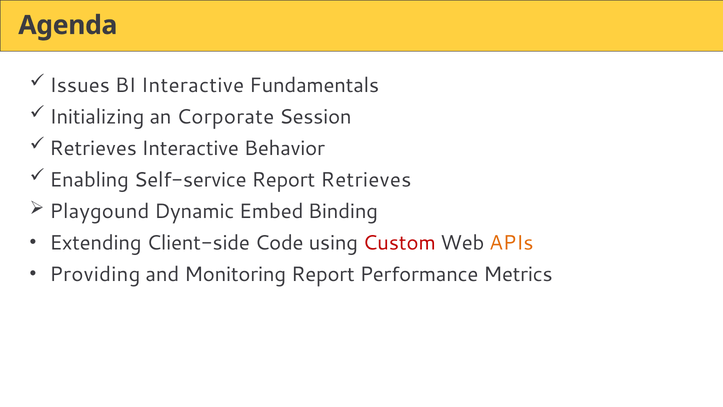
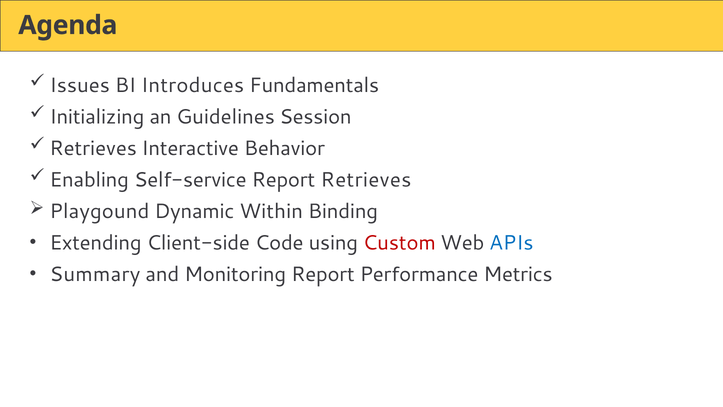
BI Interactive: Interactive -> Introduces
Corporate: Corporate -> Guidelines
Embed: Embed -> Within
APIs colour: orange -> blue
Providing: Providing -> Summary
